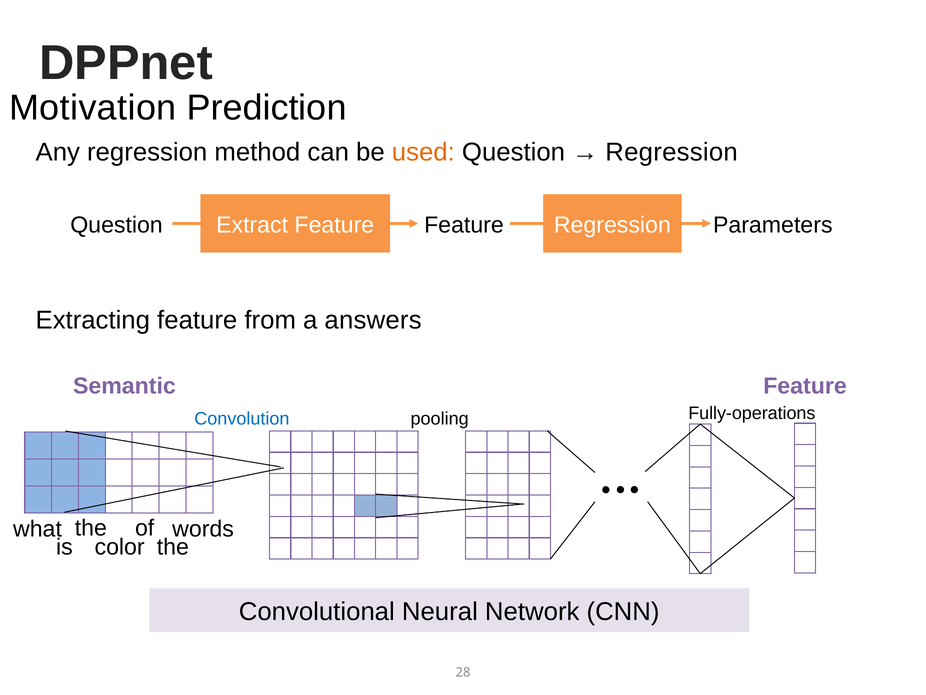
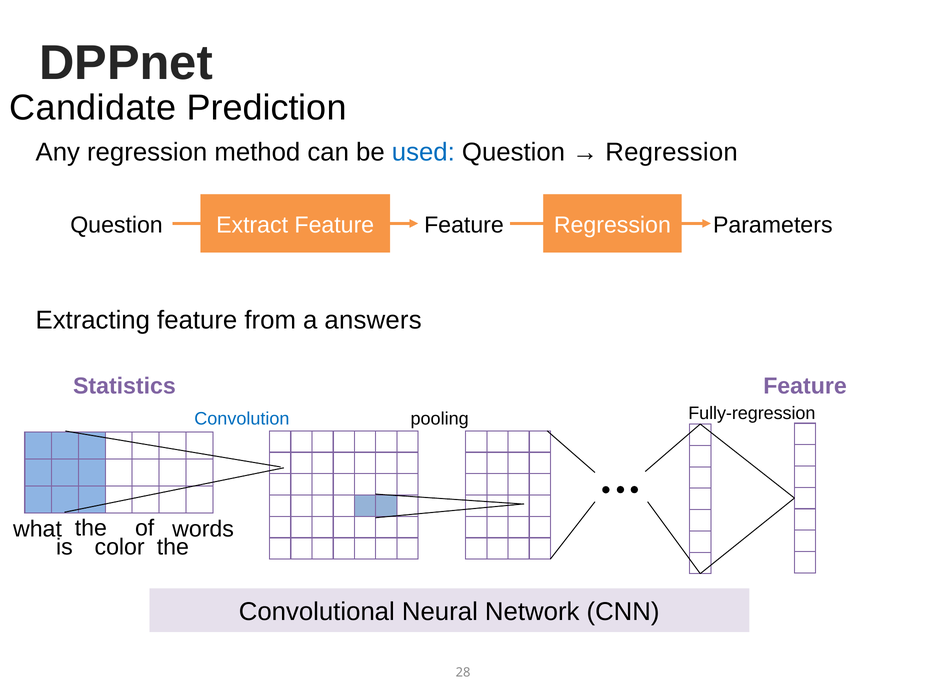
Motivation: Motivation -> Candidate
used colour: orange -> blue
Semantic: Semantic -> Statistics
Fully-operations: Fully-operations -> Fully-regression
